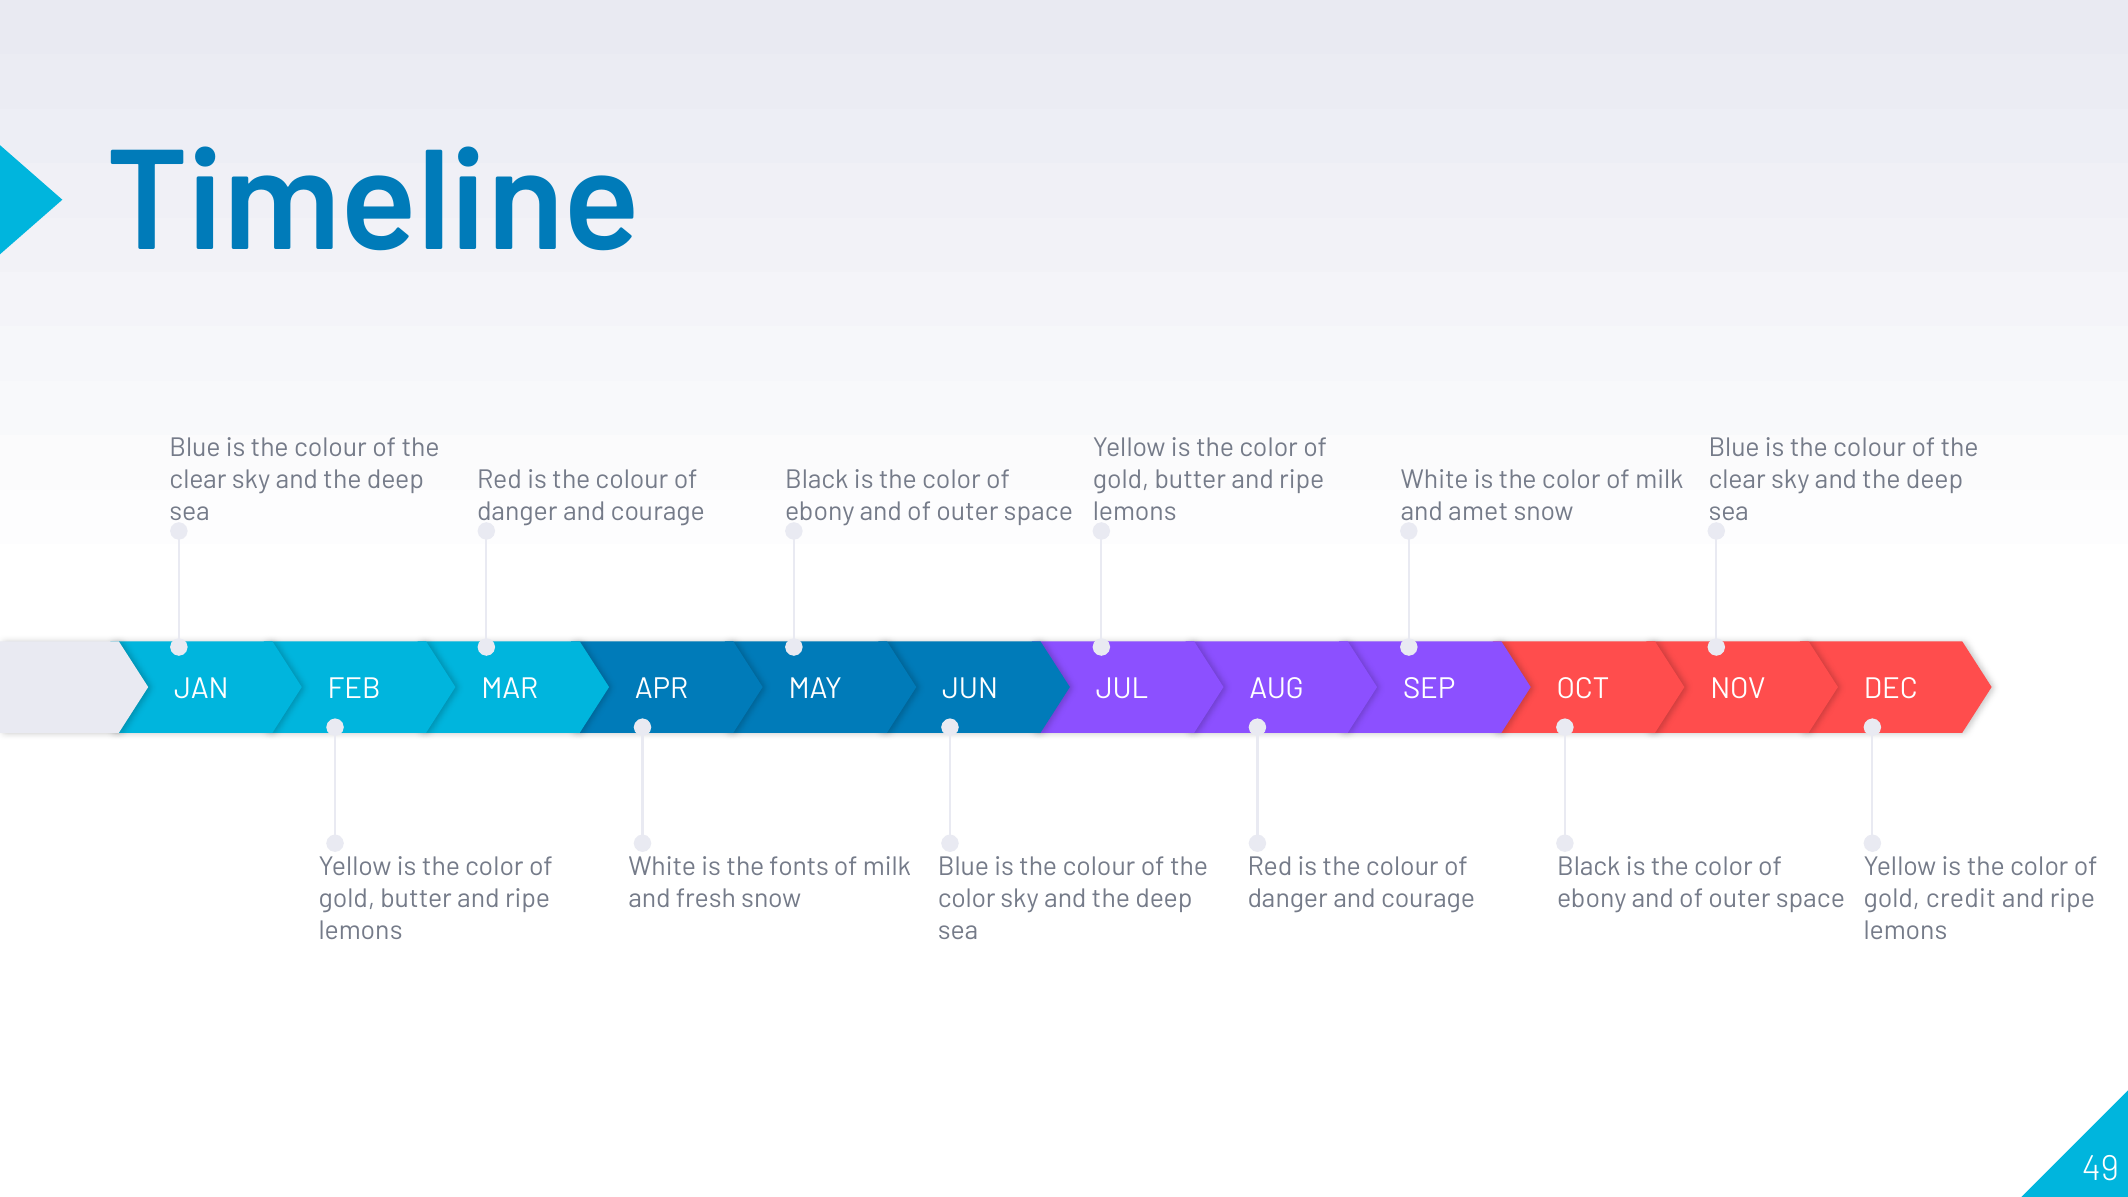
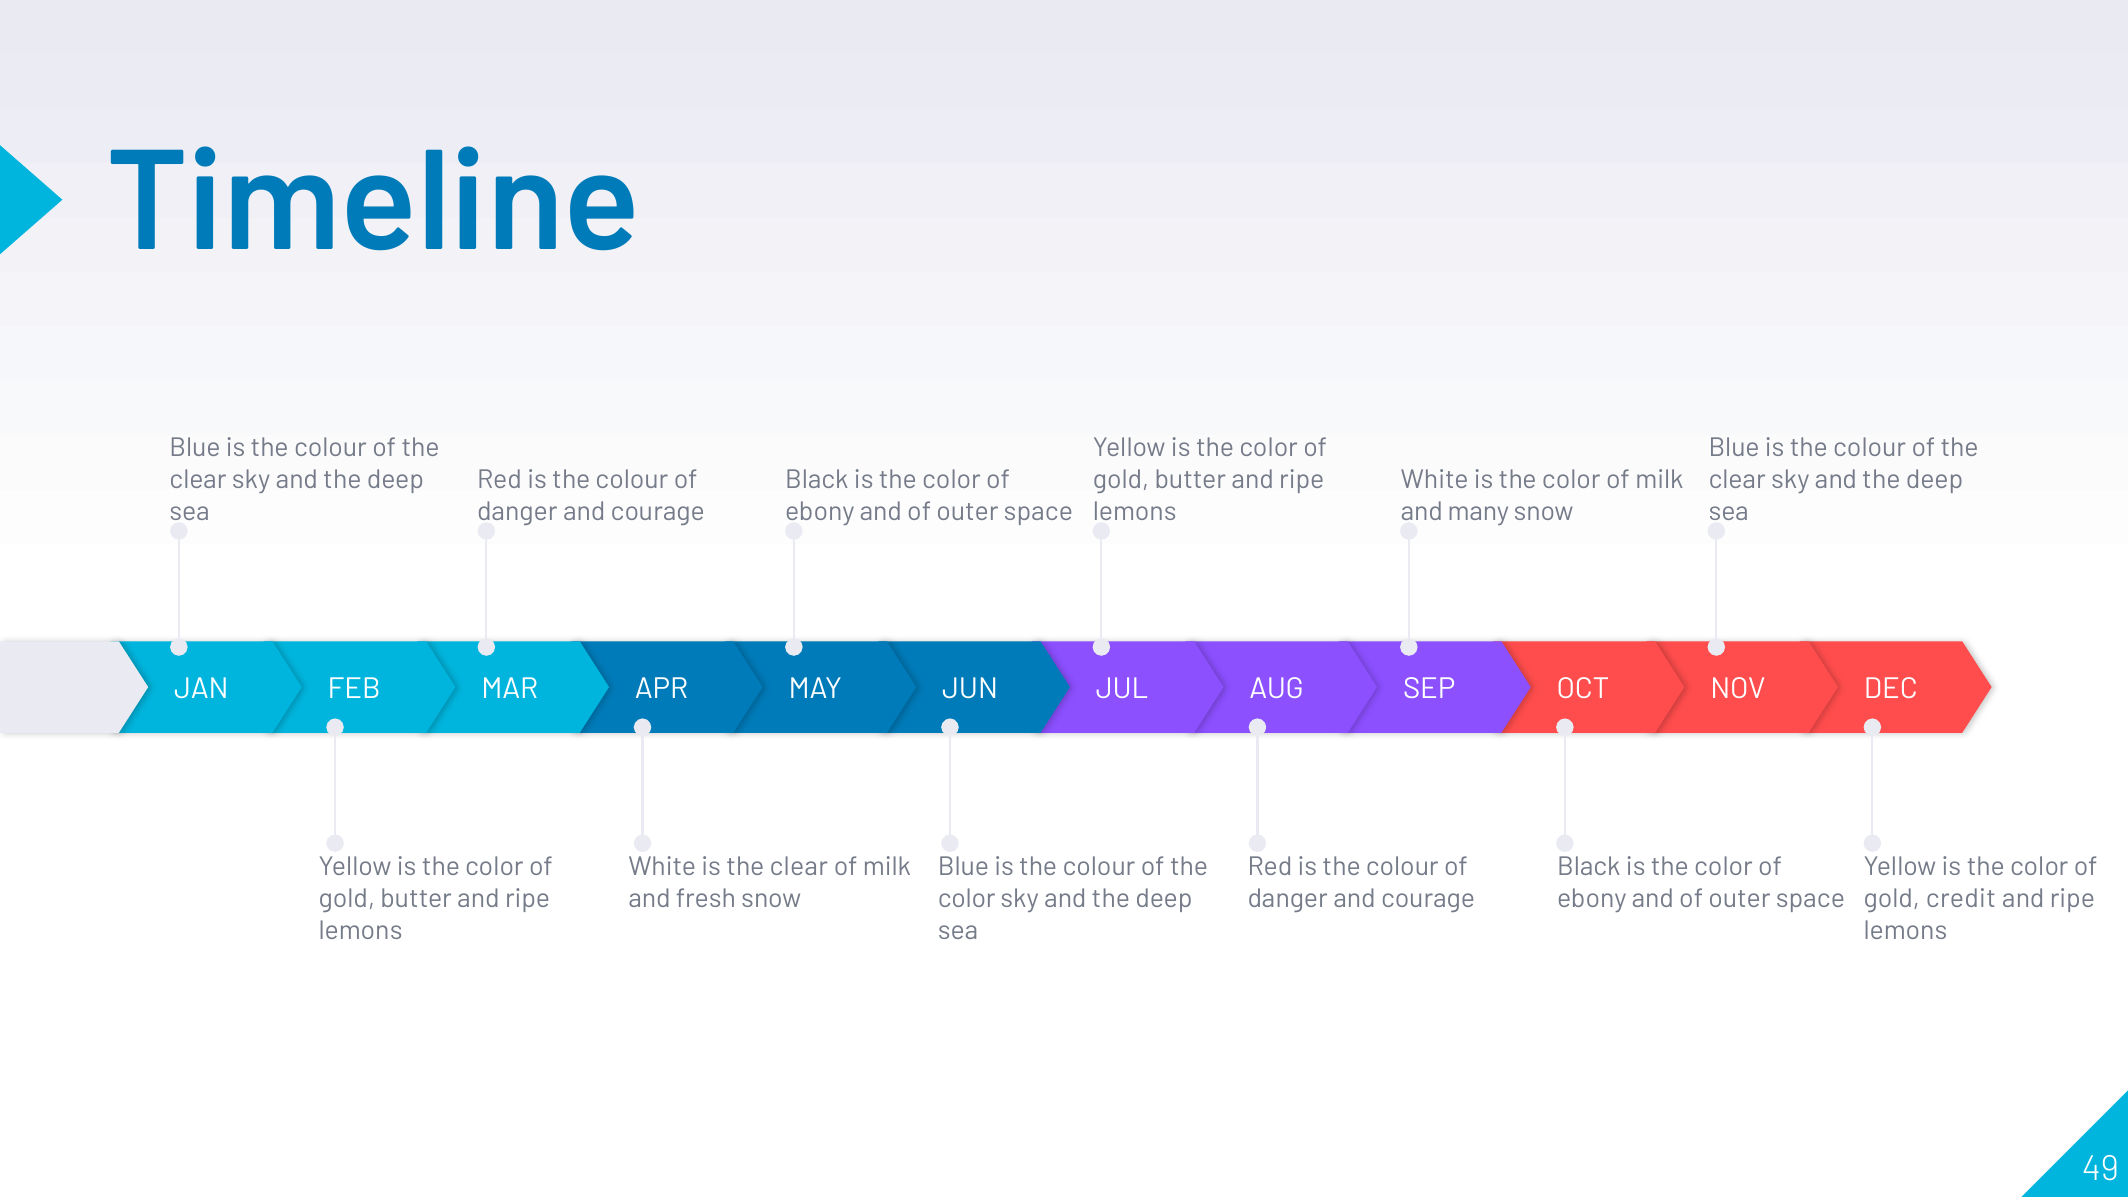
amet: amet -> many
is the fonts: fonts -> clear
